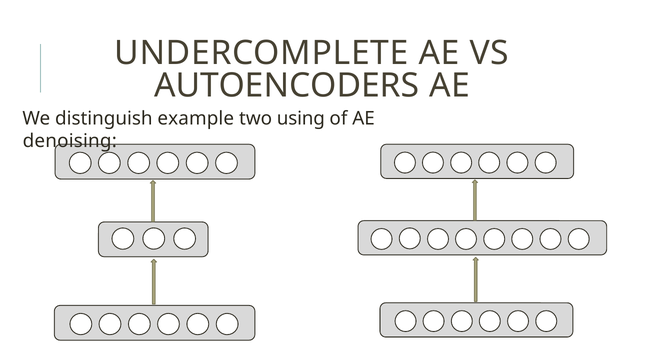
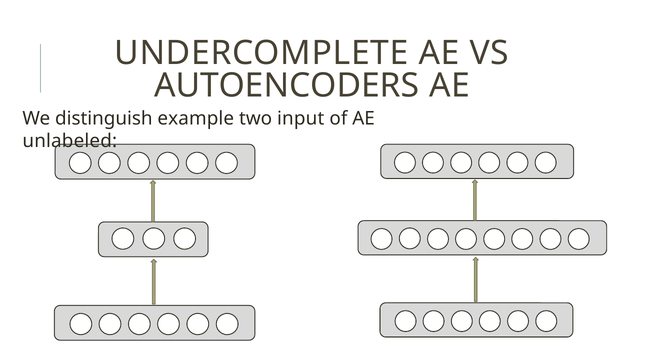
using: using -> input
denoising: denoising -> unlabeled
